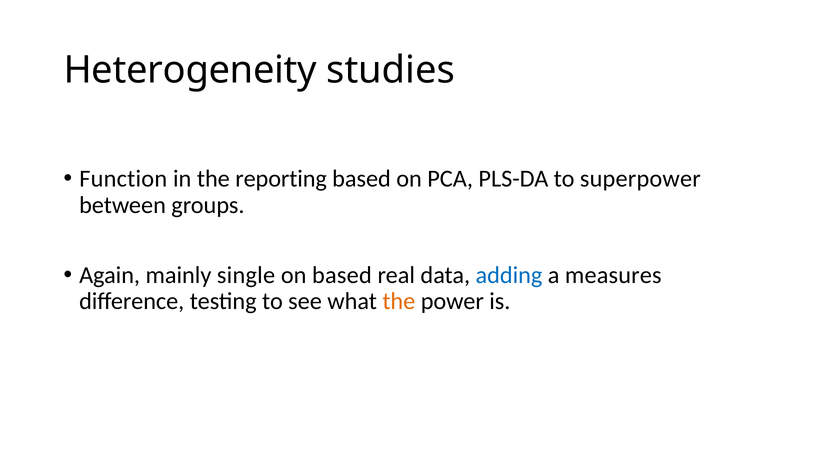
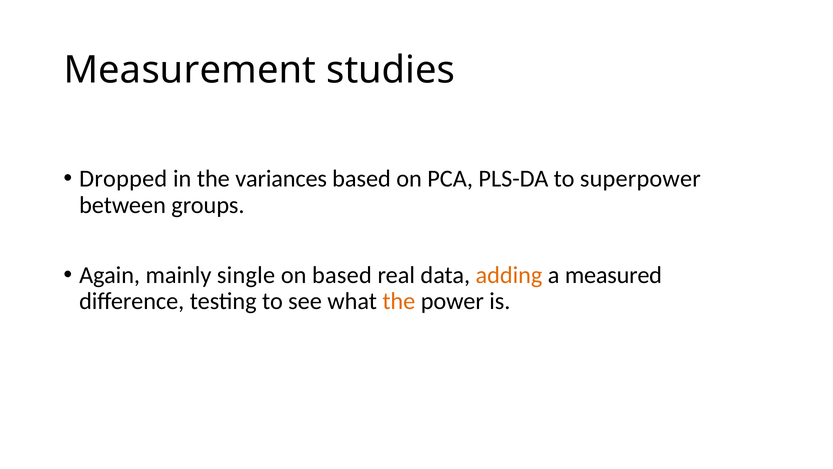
Heterogeneity: Heterogeneity -> Measurement
Function: Function -> Dropped
reporting: reporting -> variances
adding colour: blue -> orange
measures: measures -> measured
